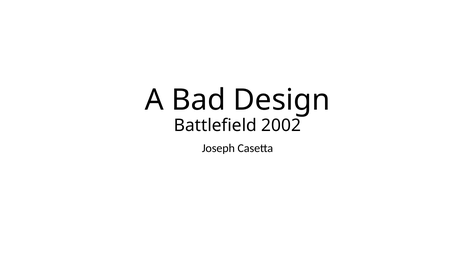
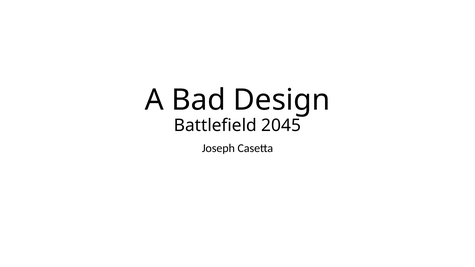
2002: 2002 -> 2045
